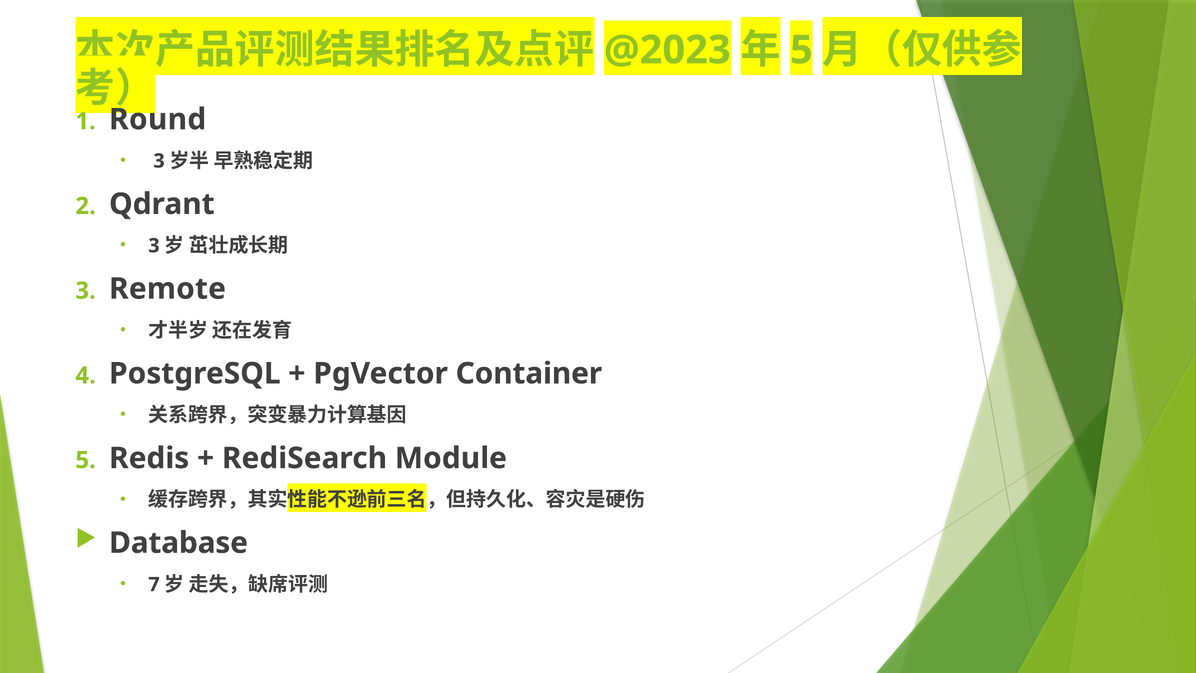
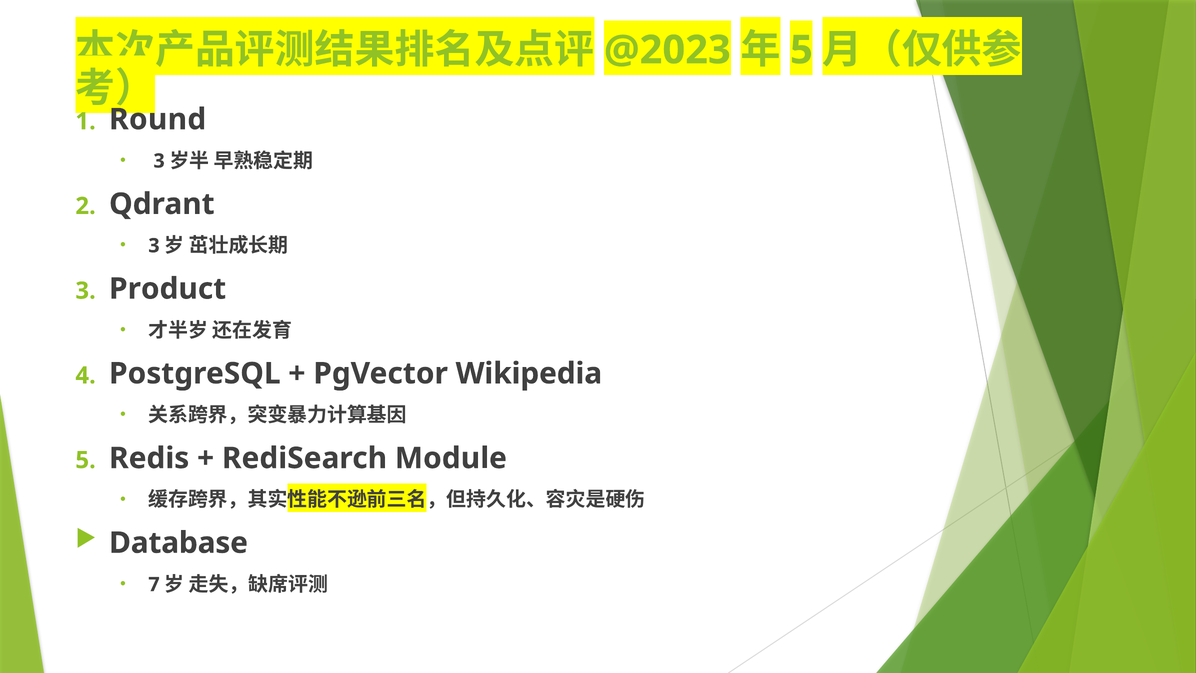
Remote: Remote -> Product
Container: Container -> Wikipedia
